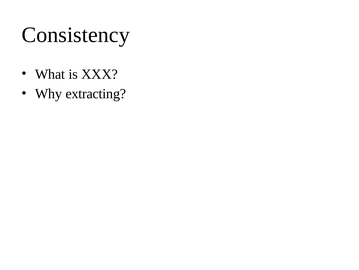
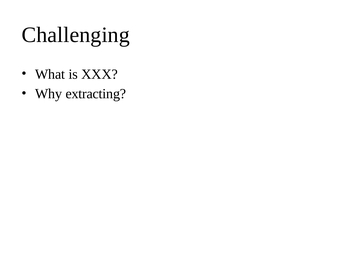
Consistency: Consistency -> Challenging
